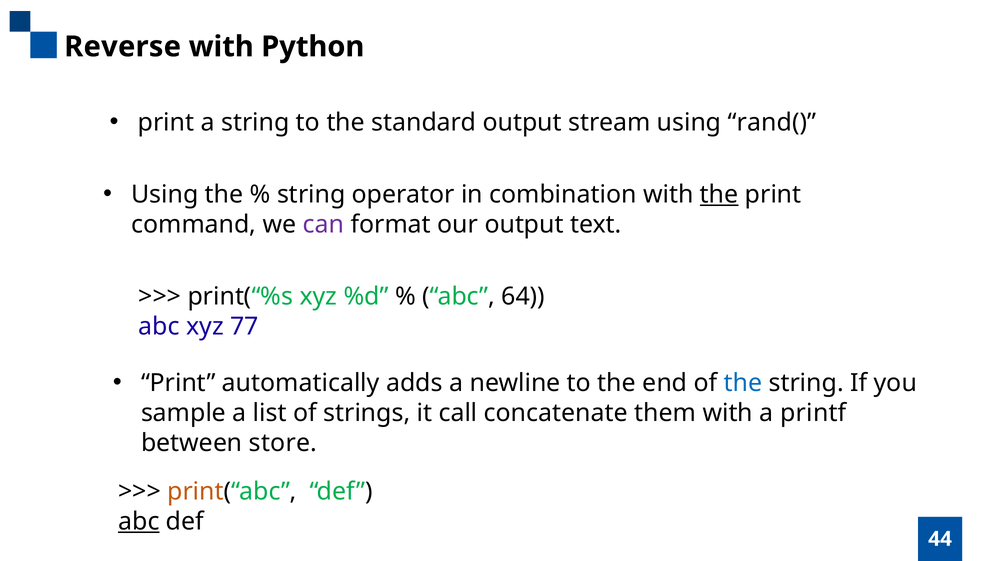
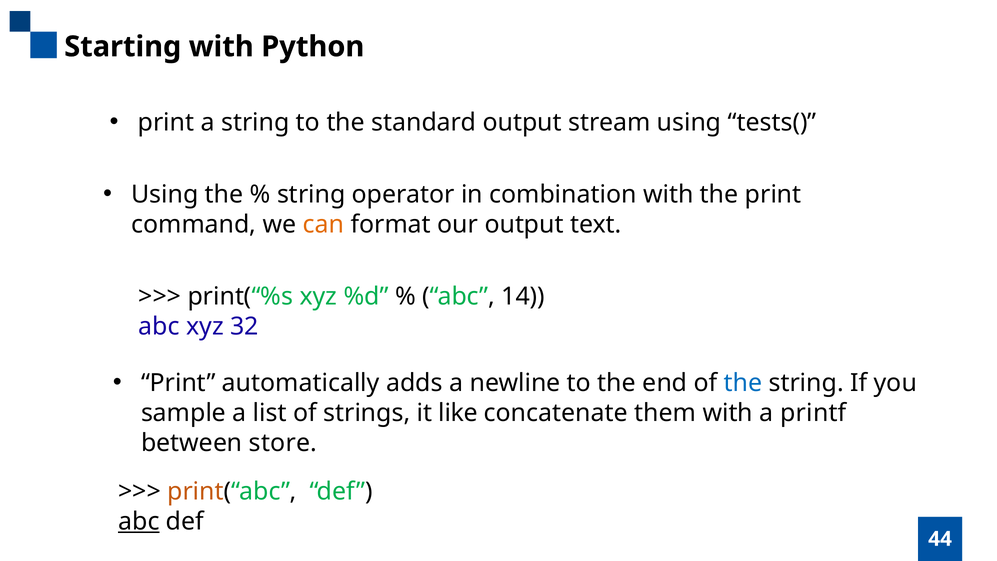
Reverse: Reverse -> Starting
rand(: rand( -> tests(
the at (719, 194) underline: present -> none
can colour: purple -> orange
64: 64 -> 14
77: 77 -> 32
call: call -> like
